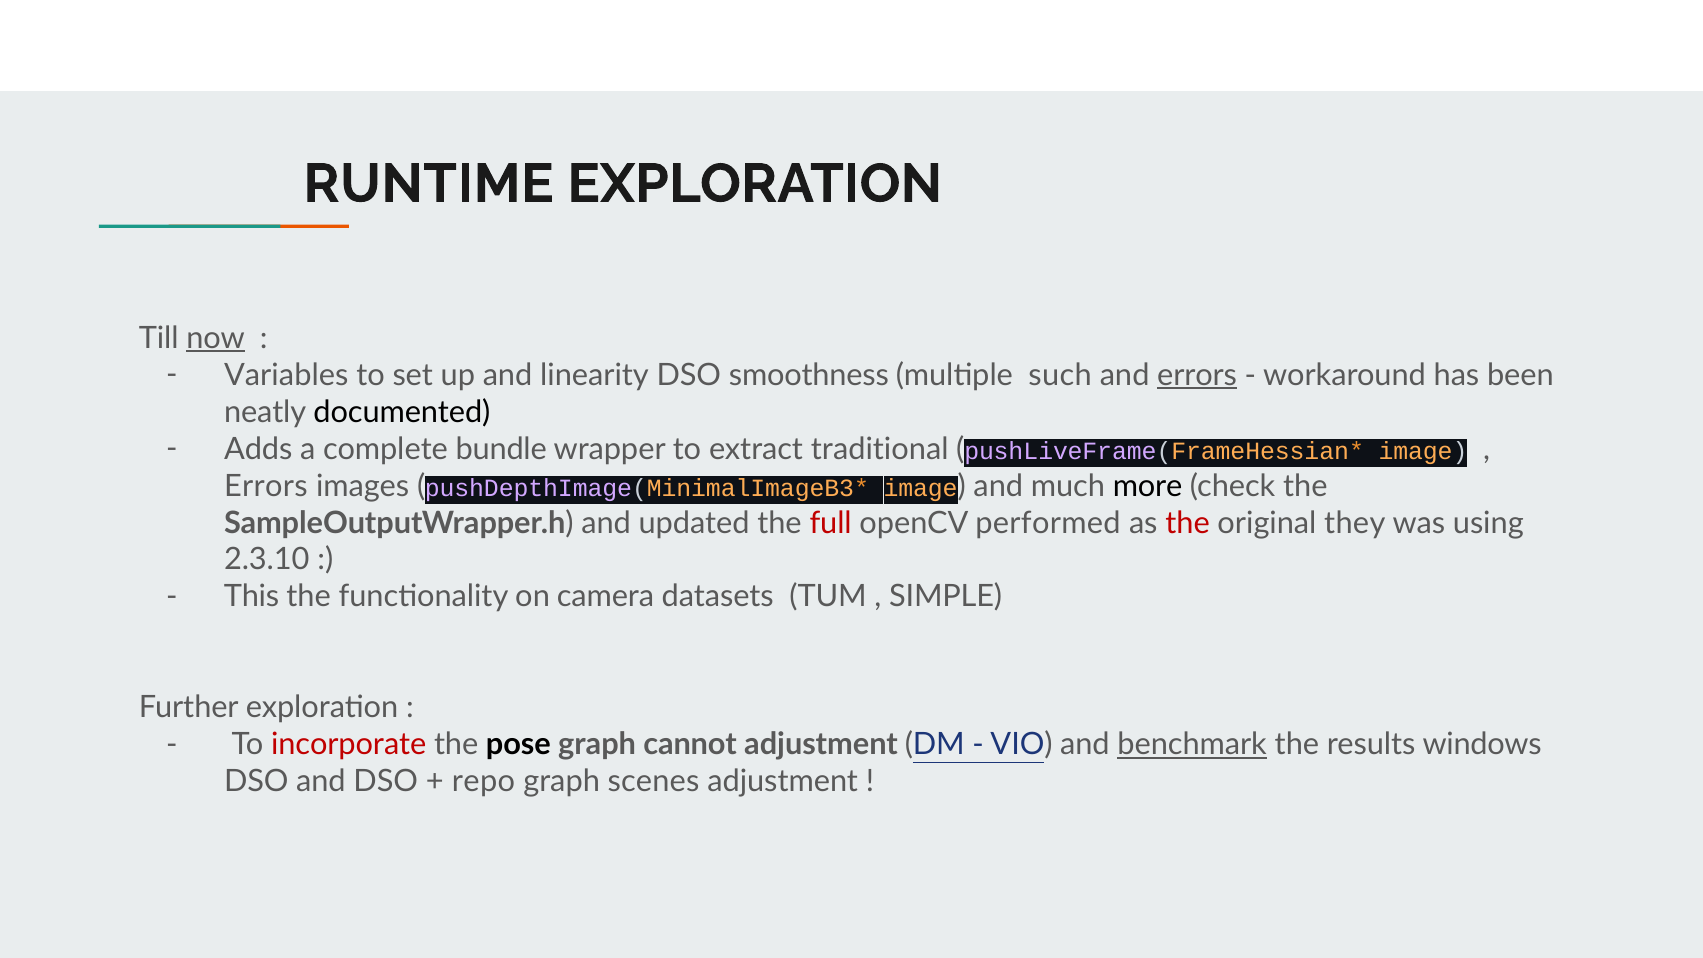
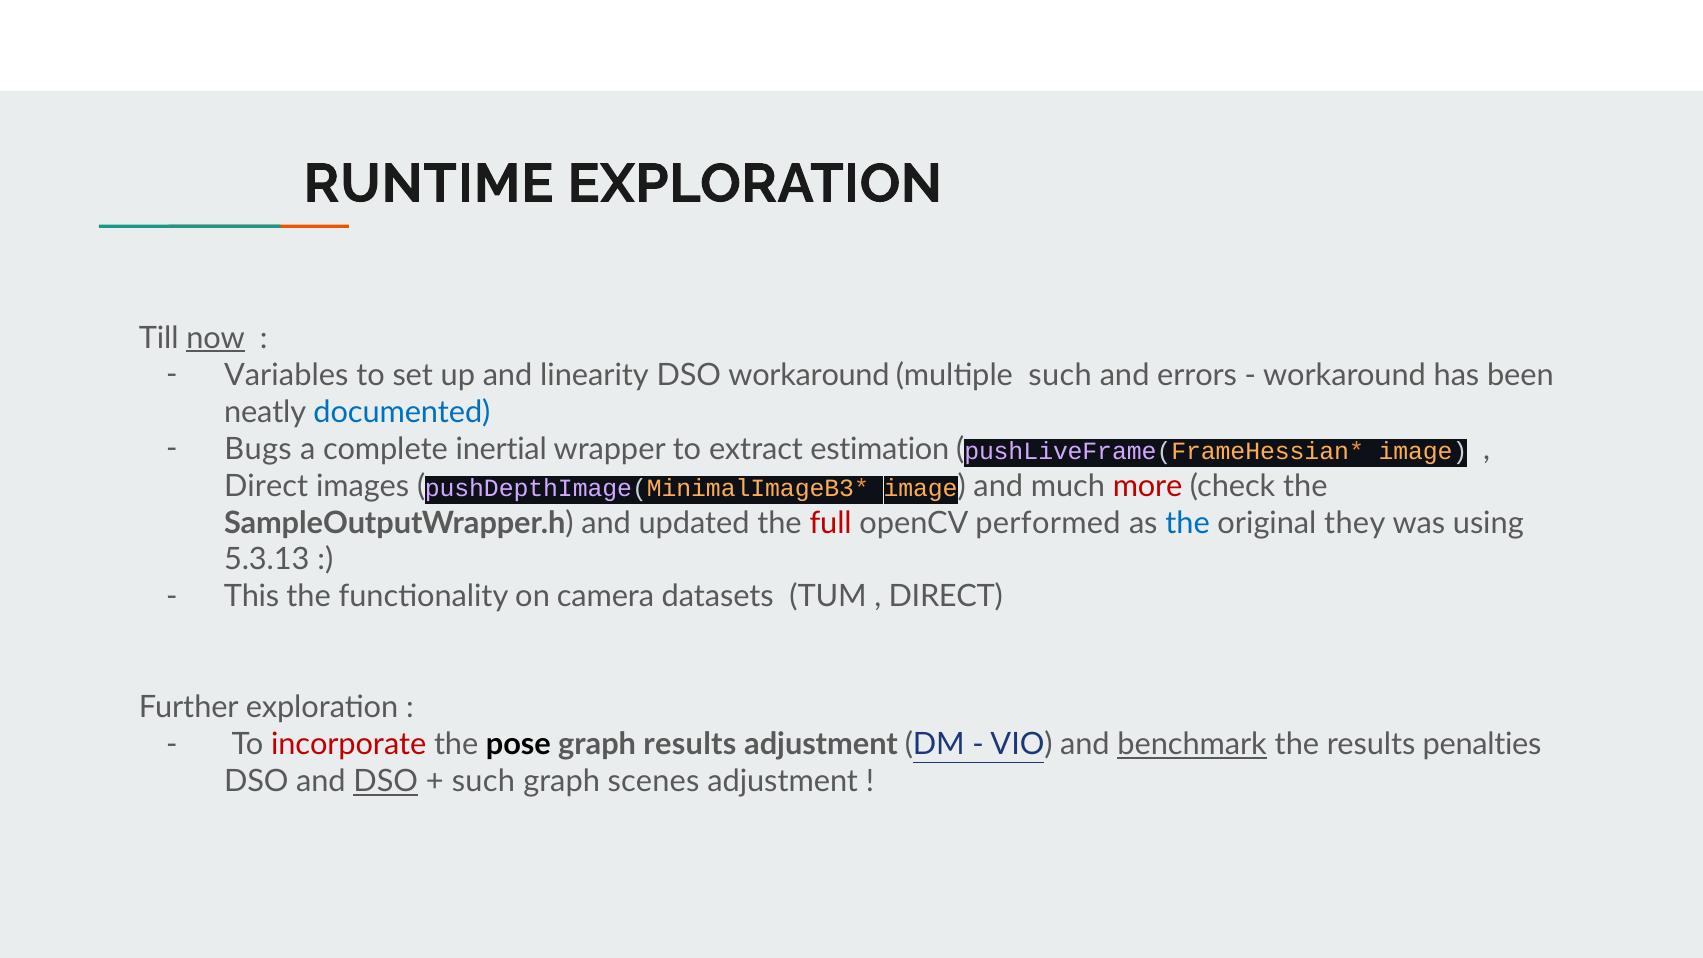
DSO smoothness: smoothness -> workaround
errors at (1197, 375) underline: present -> none
documented colour: black -> blue
Adds: Adds -> Bugs
bundle: bundle -> inertial
traditional: traditional -> estimation
Errors at (266, 486): Errors -> Direct
more colour: black -> red
the at (1188, 523) colour: red -> blue
2.3.10: 2.3.10 -> 5.3.13
SIMPLE at (946, 597): SIMPLE -> DIRECT
graph cannot: cannot -> results
windows: windows -> penalties
DSO at (386, 781) underline: none -> present
repo at (483, 781): repo -> such
